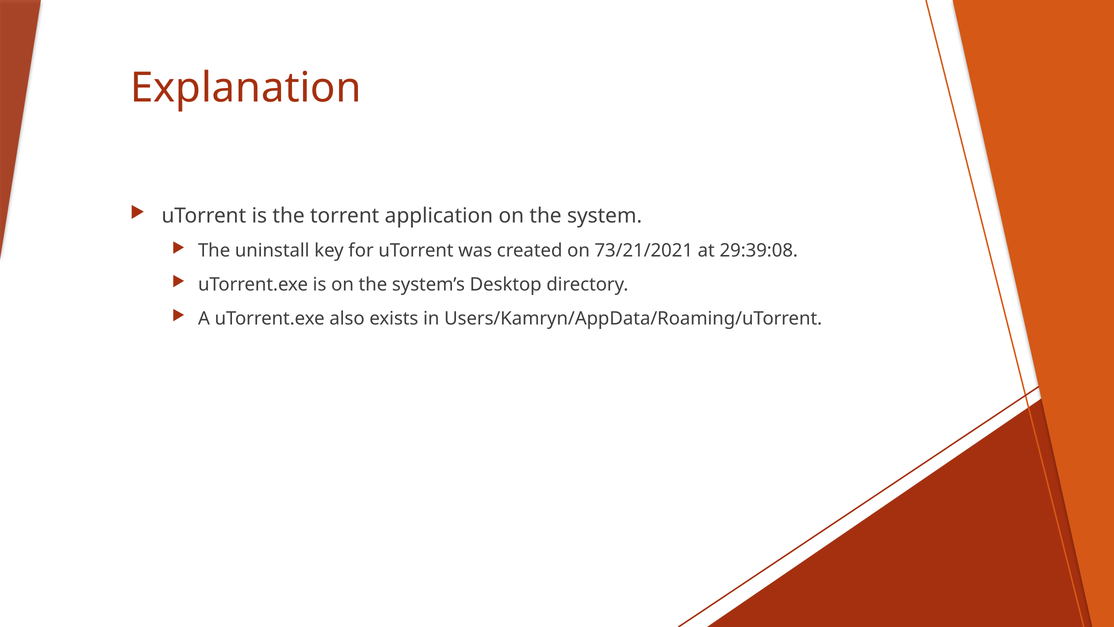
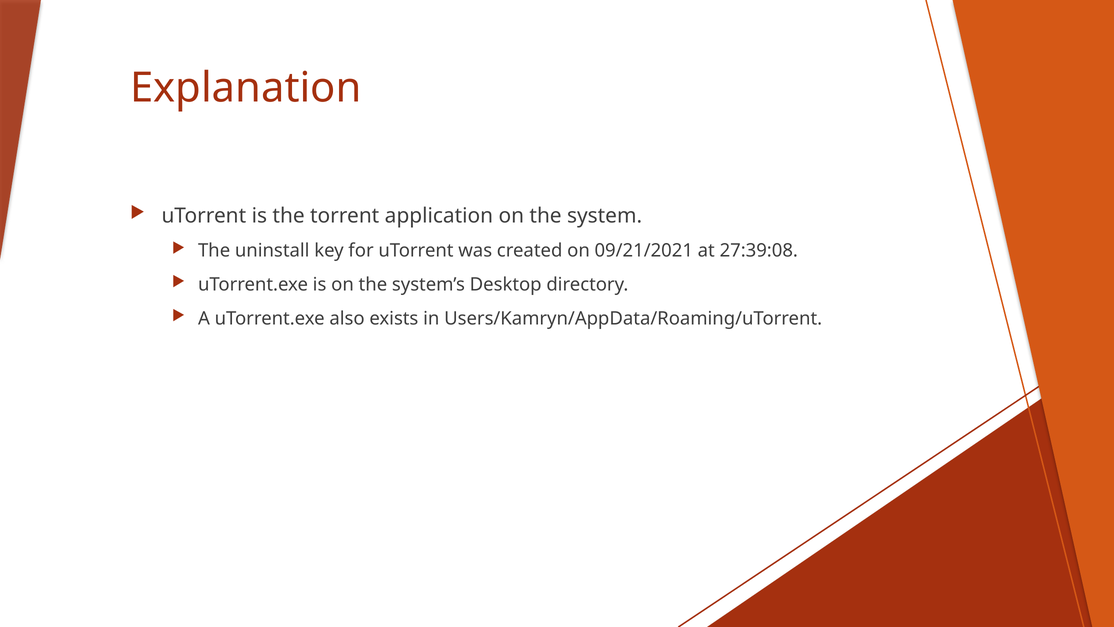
73/21/2021: 73/21/2021 -> 09/21/2021
29:39:08: 29:39:08 -> 27:39:08
